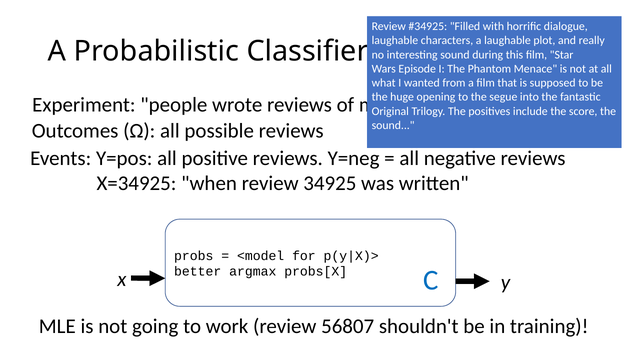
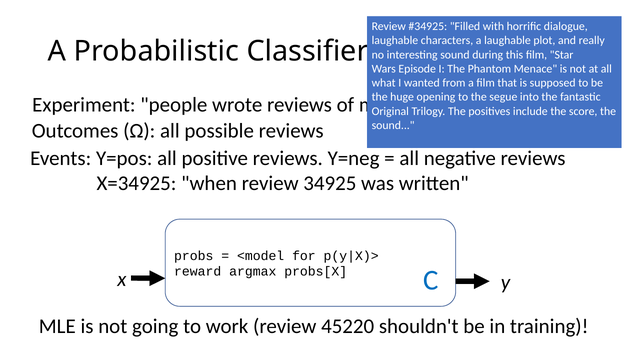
better: better -> reward
56807: 56807 -> 45220
